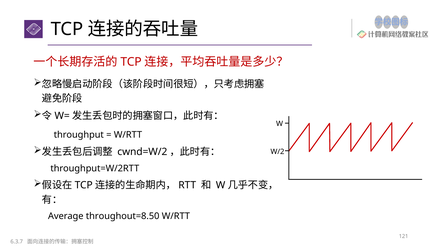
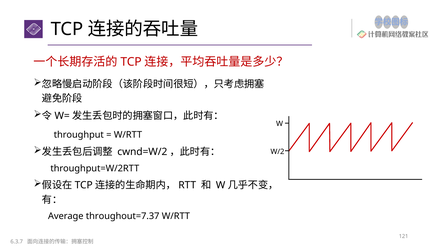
throughout=8.50: throughout=8.50 -> throughout=7.37
